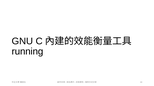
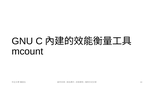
running: running -> mcount
